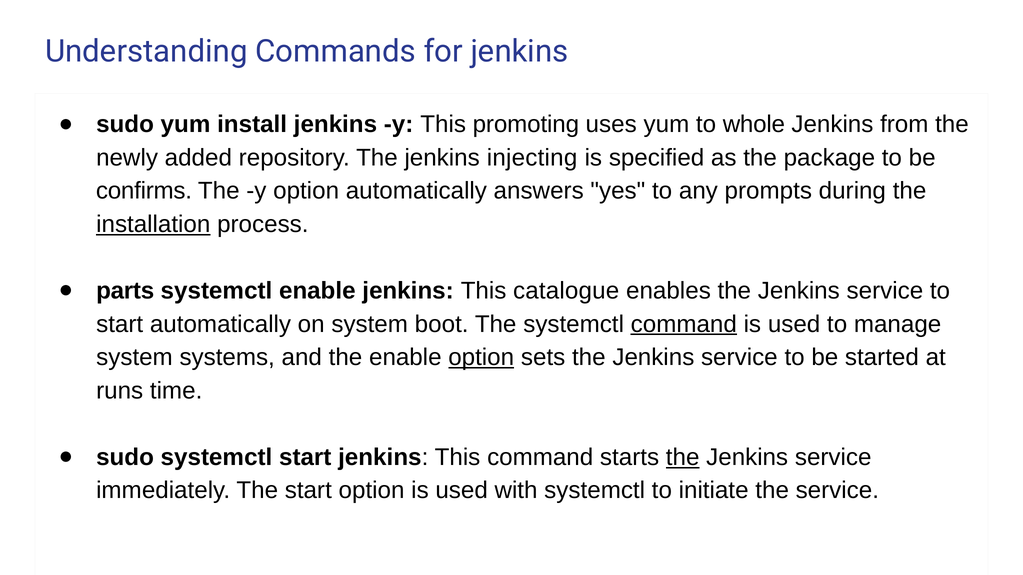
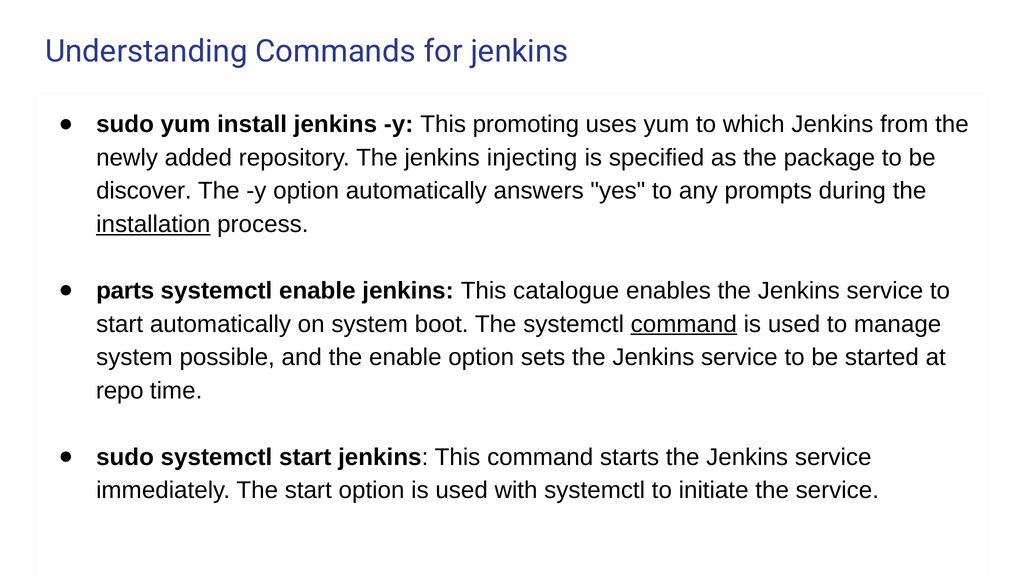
whole: whole -> which
confirms: confirms -> discover
systems: systems -> possible
option at (481, 358) underline: present -> none
runs: runs -> repo
the at (683, 458) underline: present -> none
